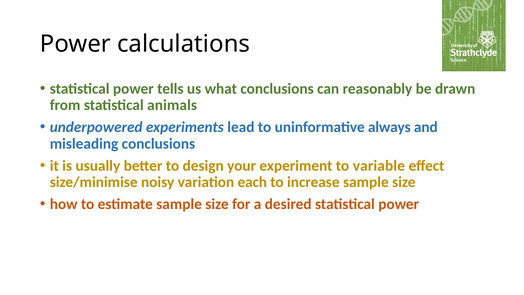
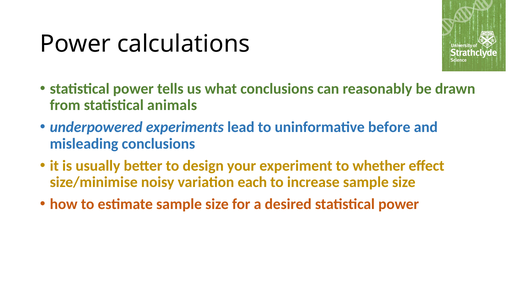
always: always -> before
variable: variable -> whether
